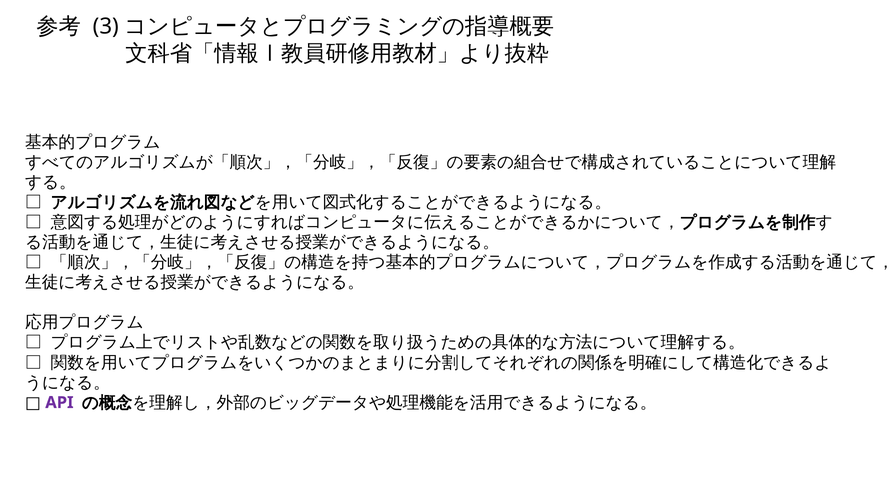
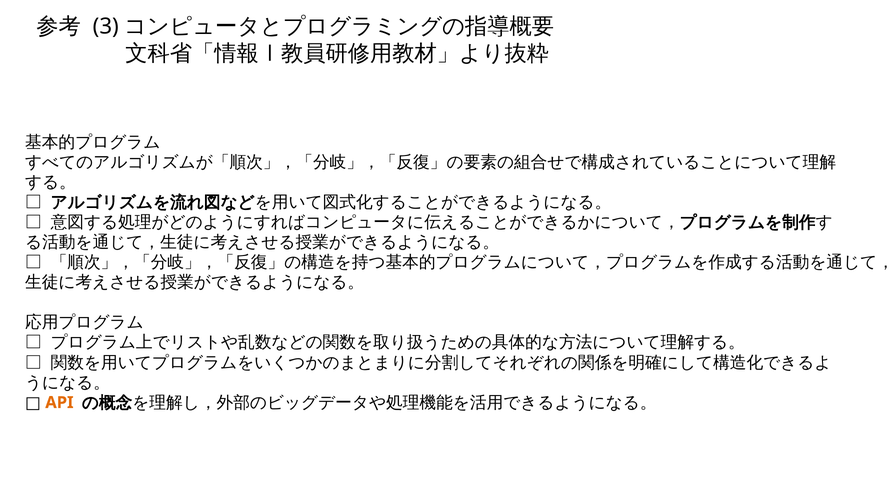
API colour: purple -> orange
